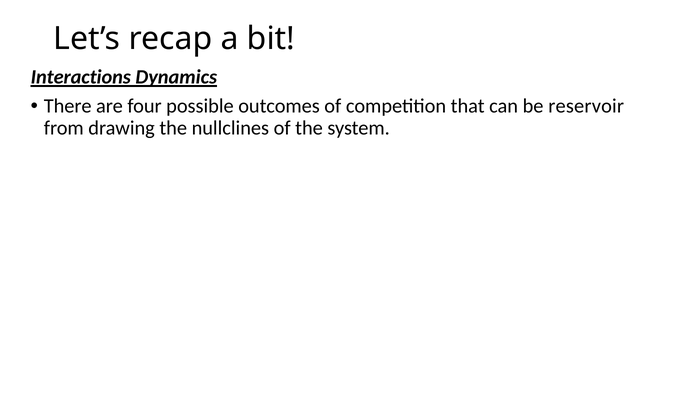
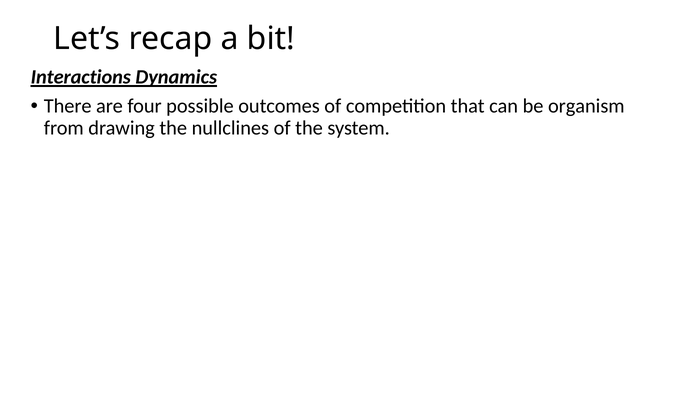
reservoir: reservoir -> organism
